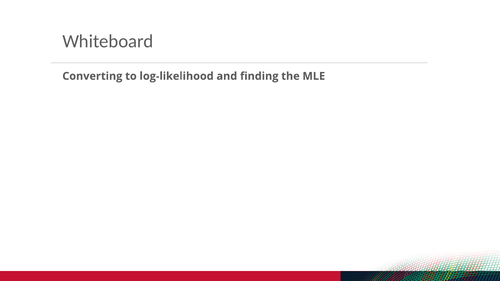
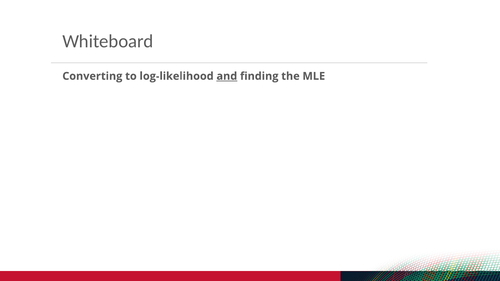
and underline: none -> present
